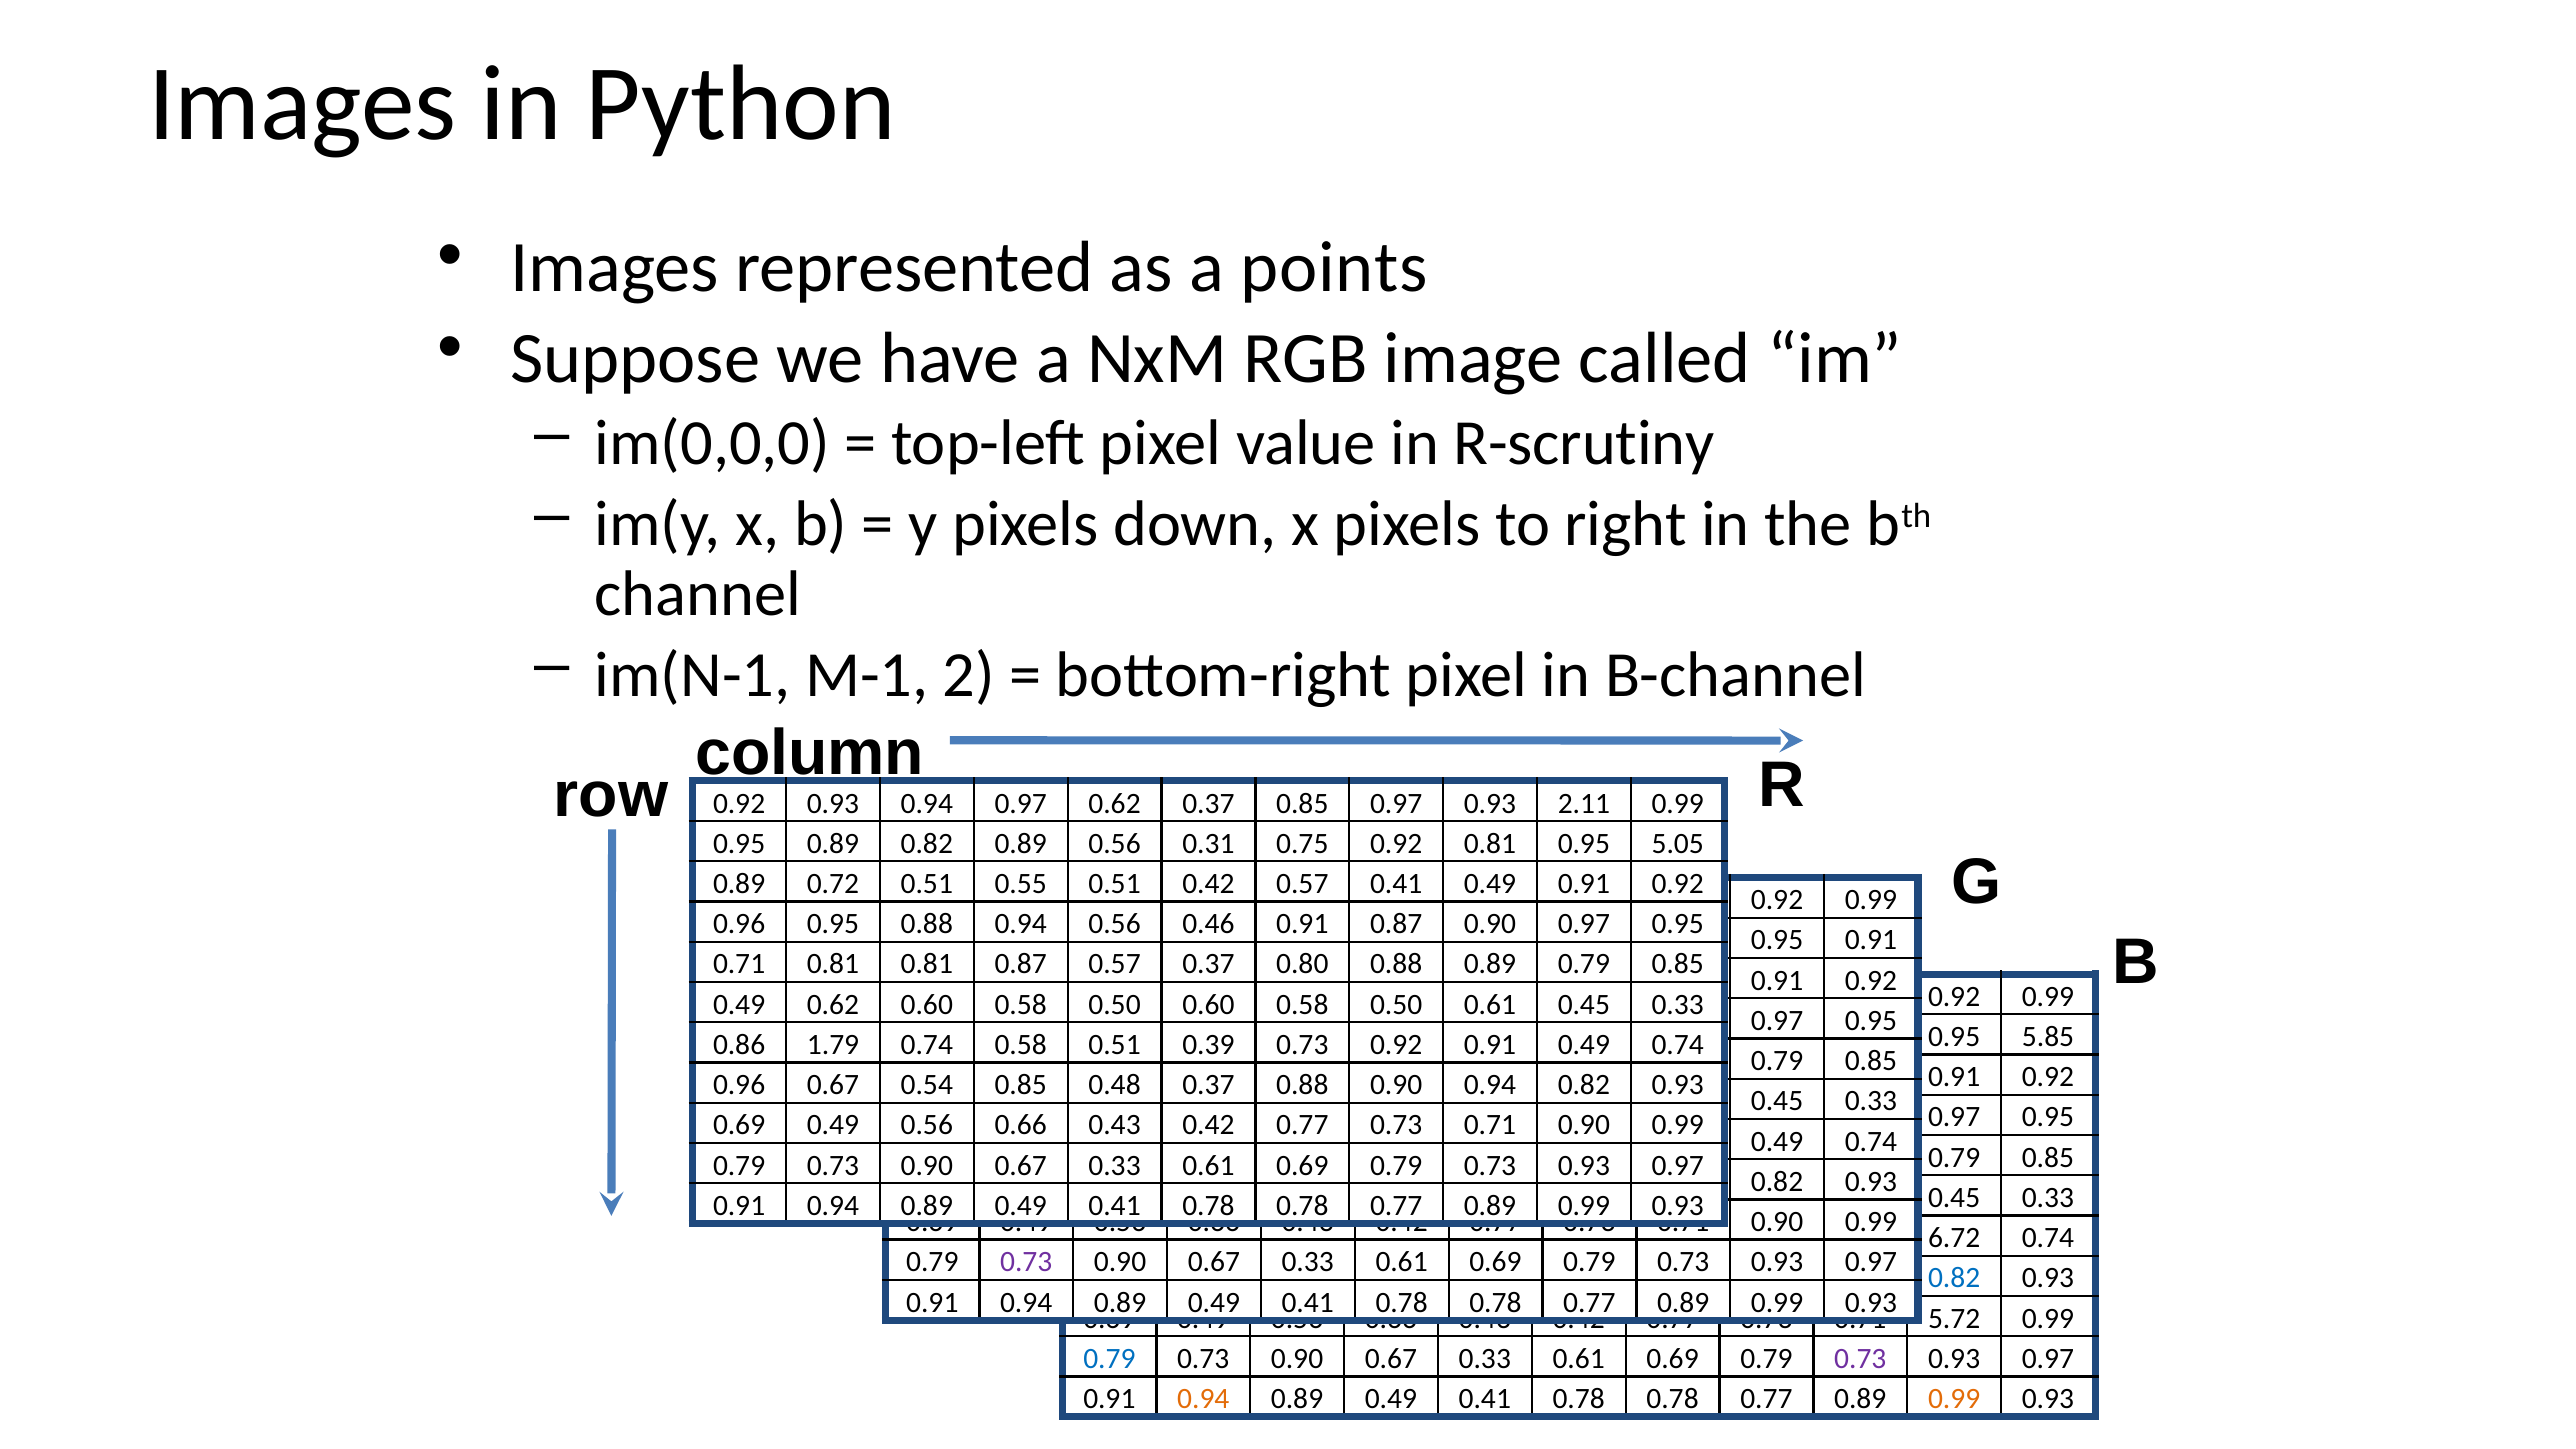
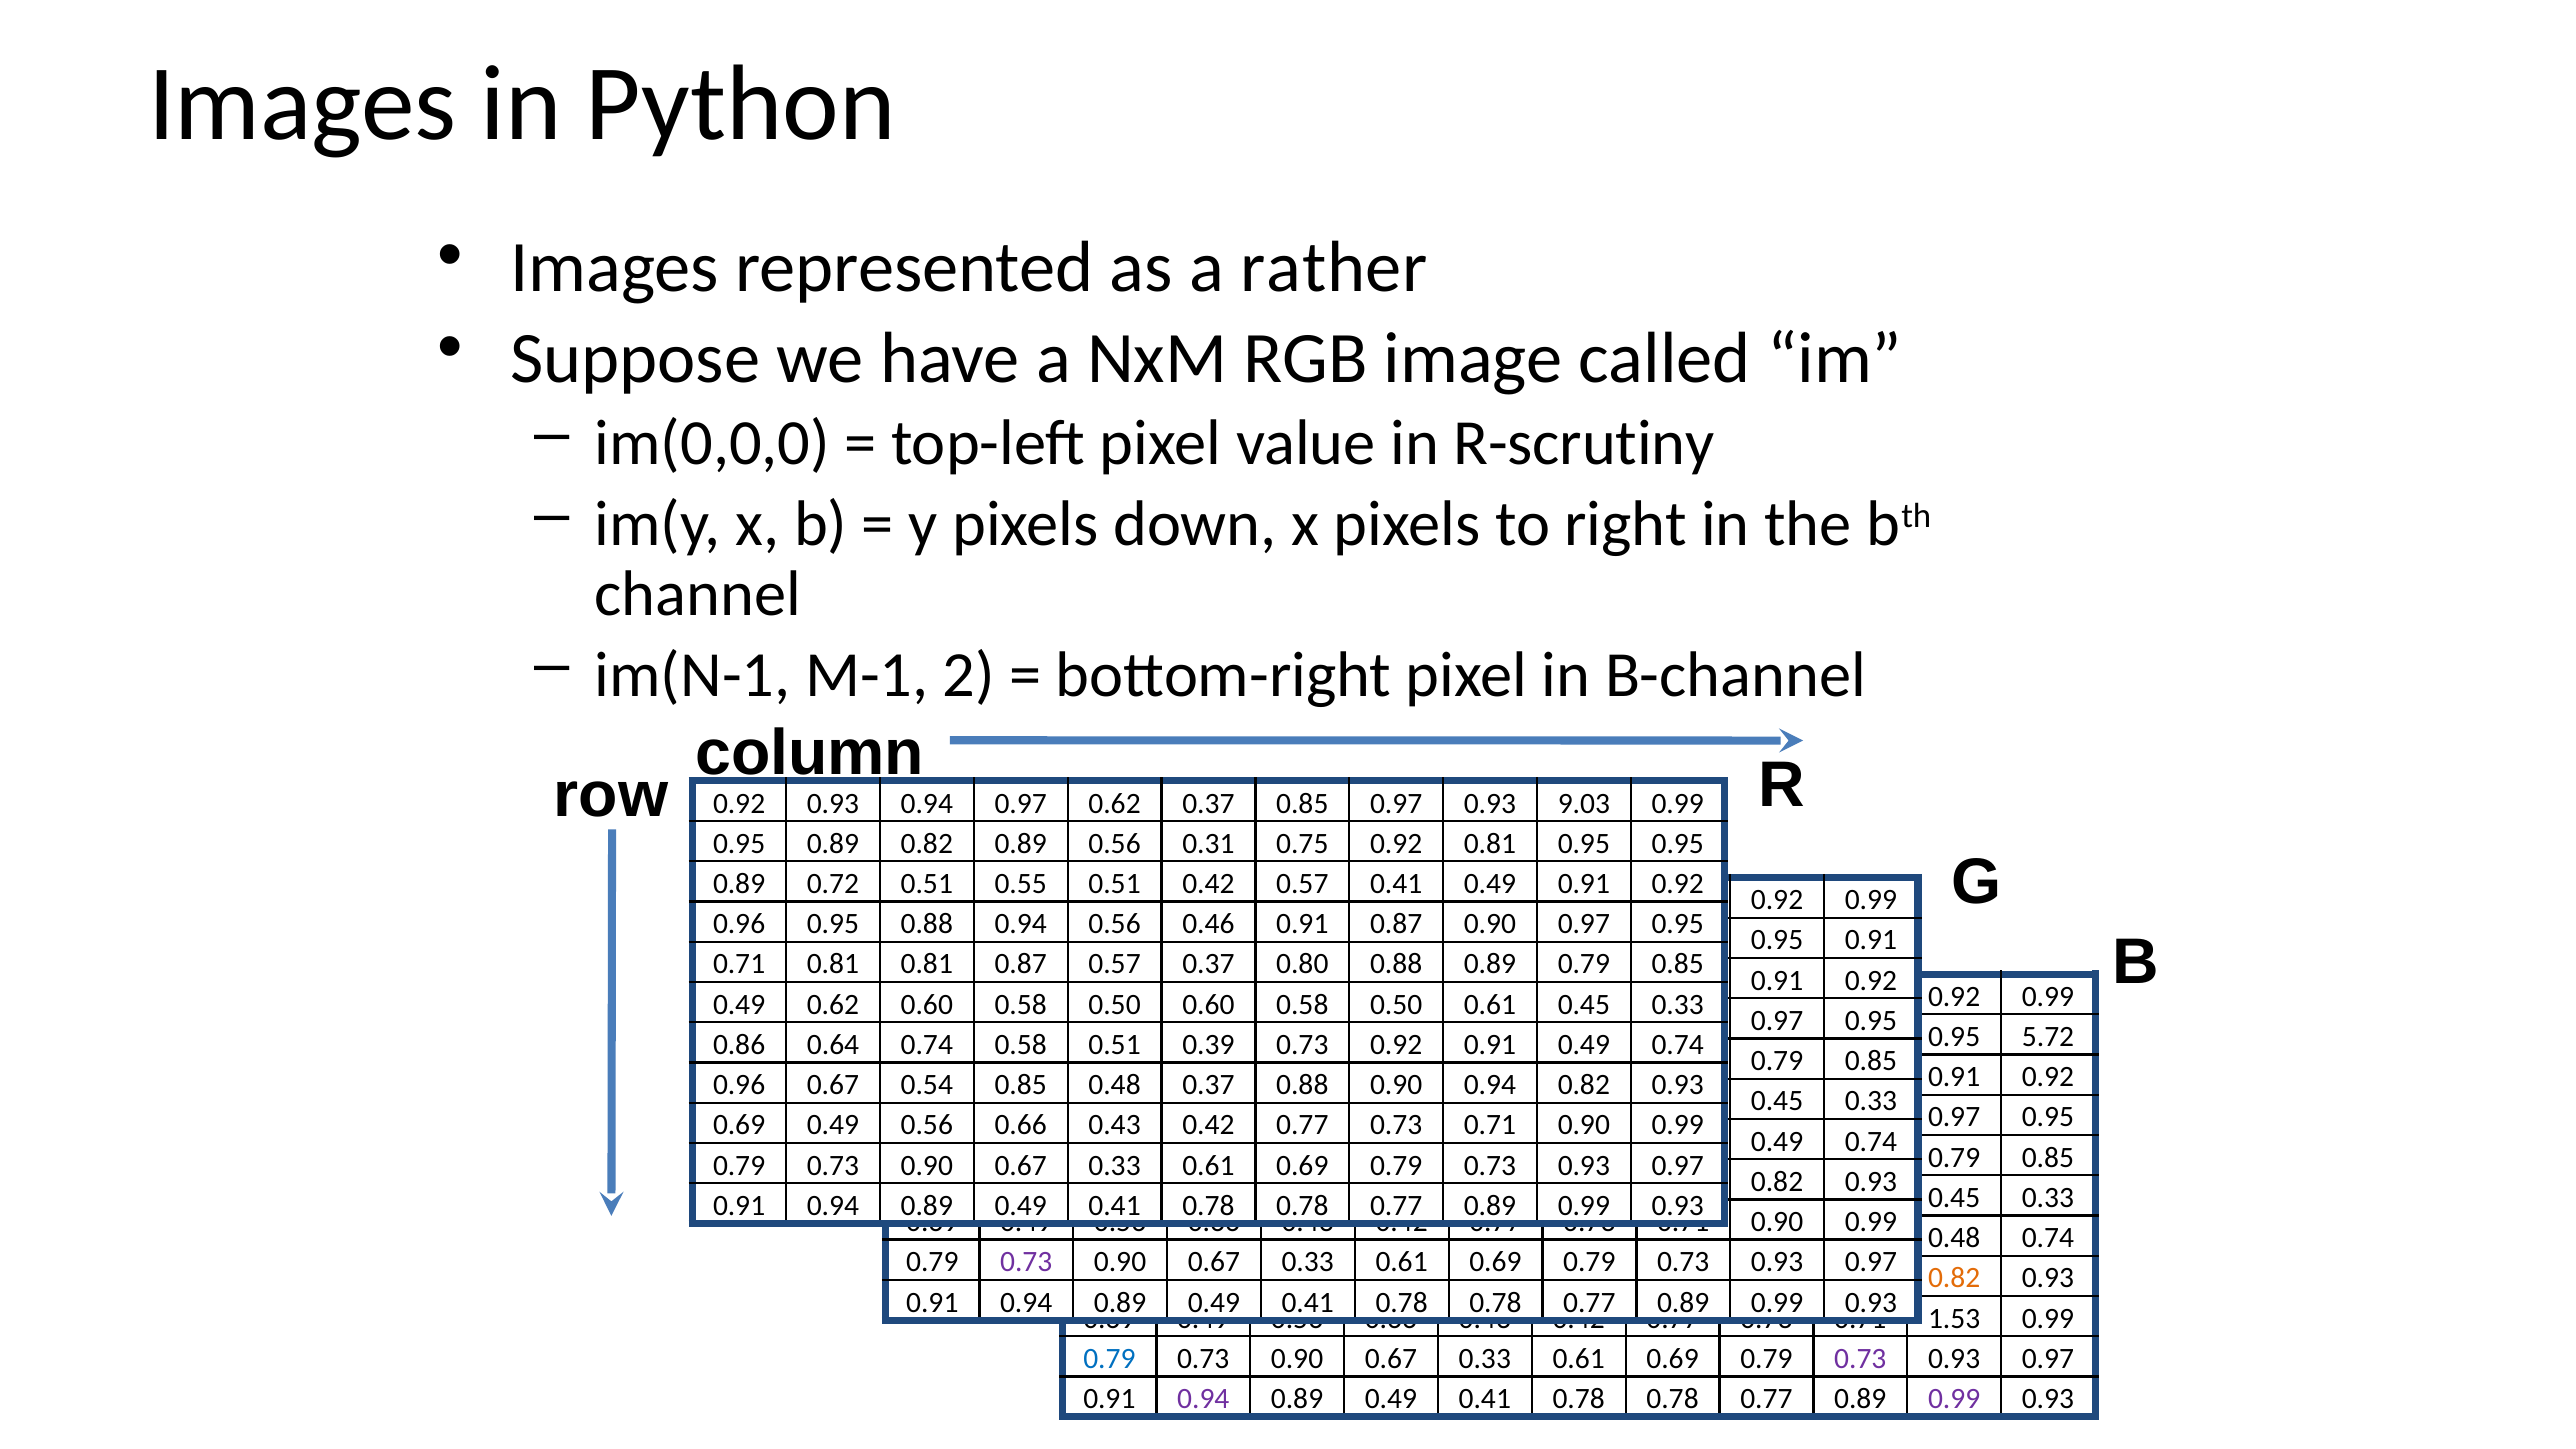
points: points -> rather
2.11: 2.11 -> 9.03
0.95 5.05: 5.05 -> 0.95
5.85: 5.85 -> 5.72
1.79: 1.79 -> 0.64
6.72 at (1954, 1238): 6.72 -> 0.48
0.82 at (1954, 1278) colour: blue -> orange
5.72: 5.72 -> 1.53
0.94 at (1203, 1399) colour: orange -> purple
0.99 at (1954, 1399) colour: orange -> purple
